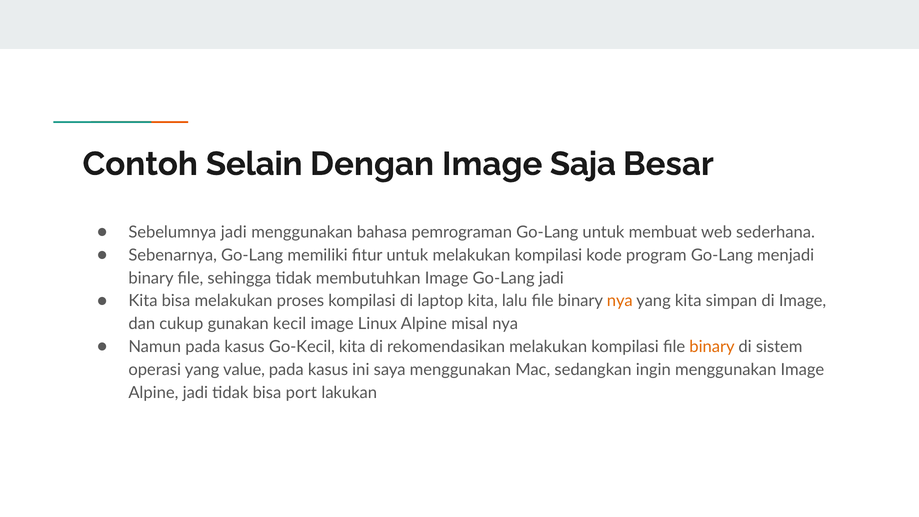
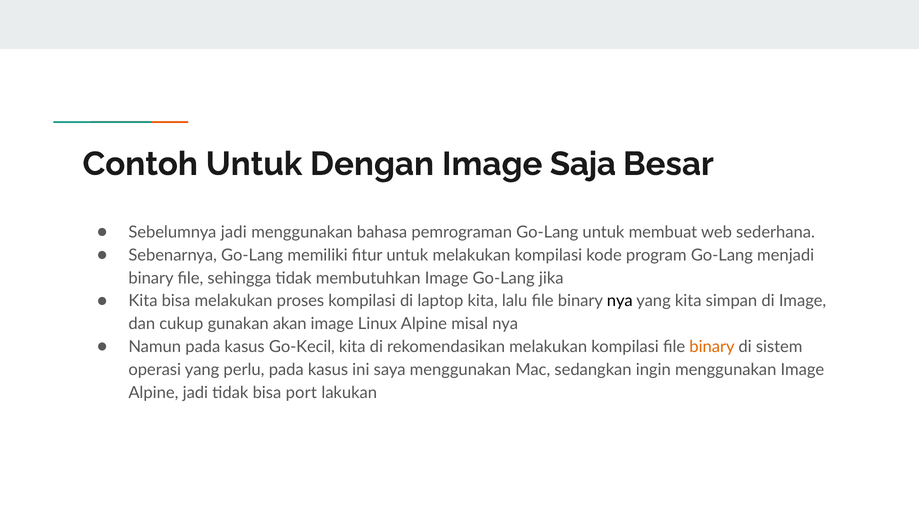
Contoh Selain: Selain -> Untuk
Go-Lang jadi: jadi -> jika
nya at (620, 301) colour: orange -> black
kecil: kecil -> akan
value: value -> perlu
